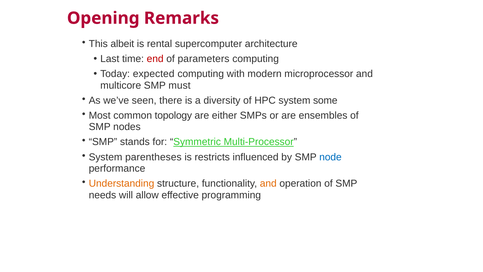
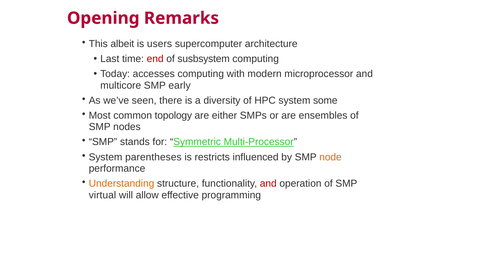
rental: rental -> users
parameters: parameters -> susbsystem
expected: expected -> accesses
must: must -> early
node colour: blue -> orange
and at (268, 183) colour: orange -> red
needs: needs -> virtual
